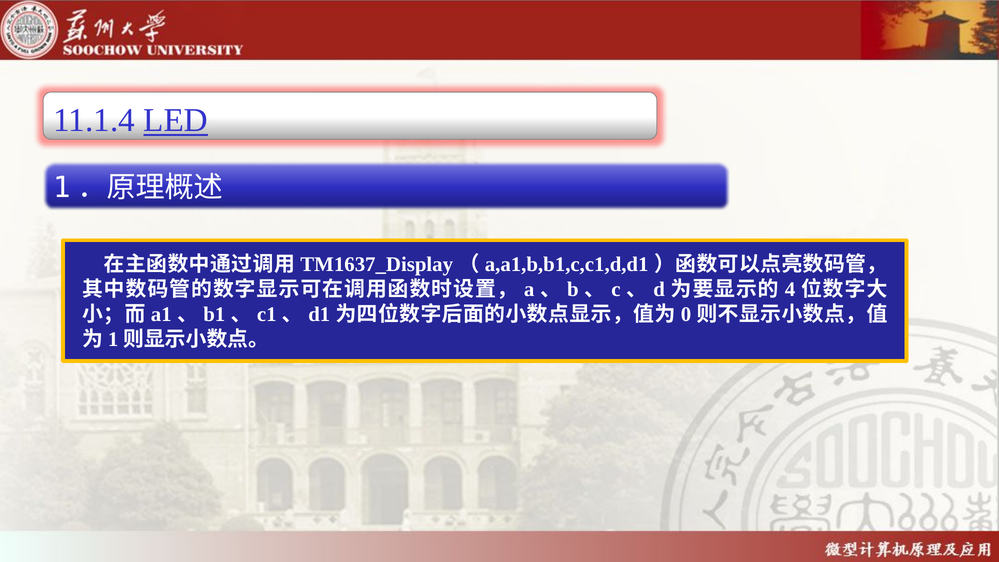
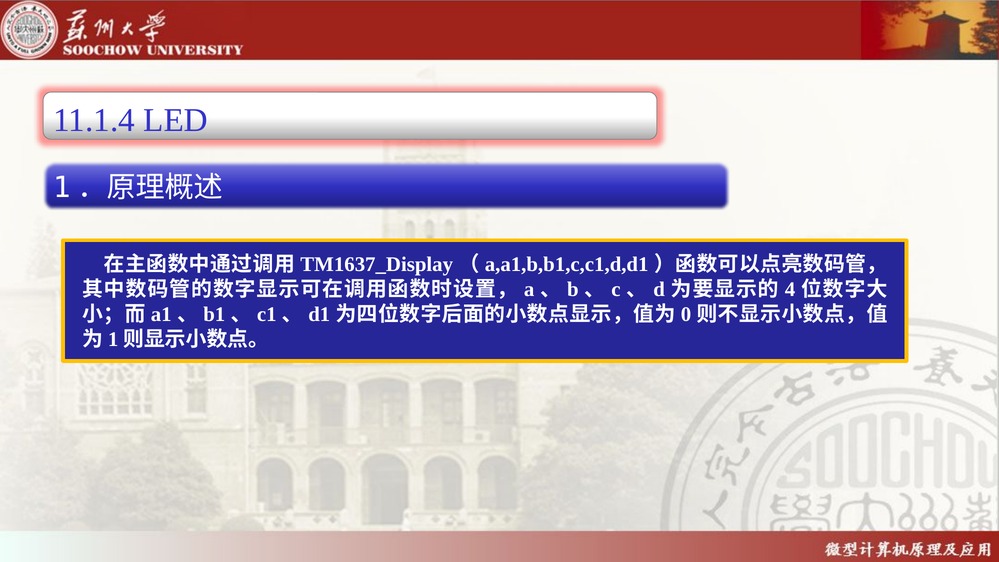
LED underline: present -> none
